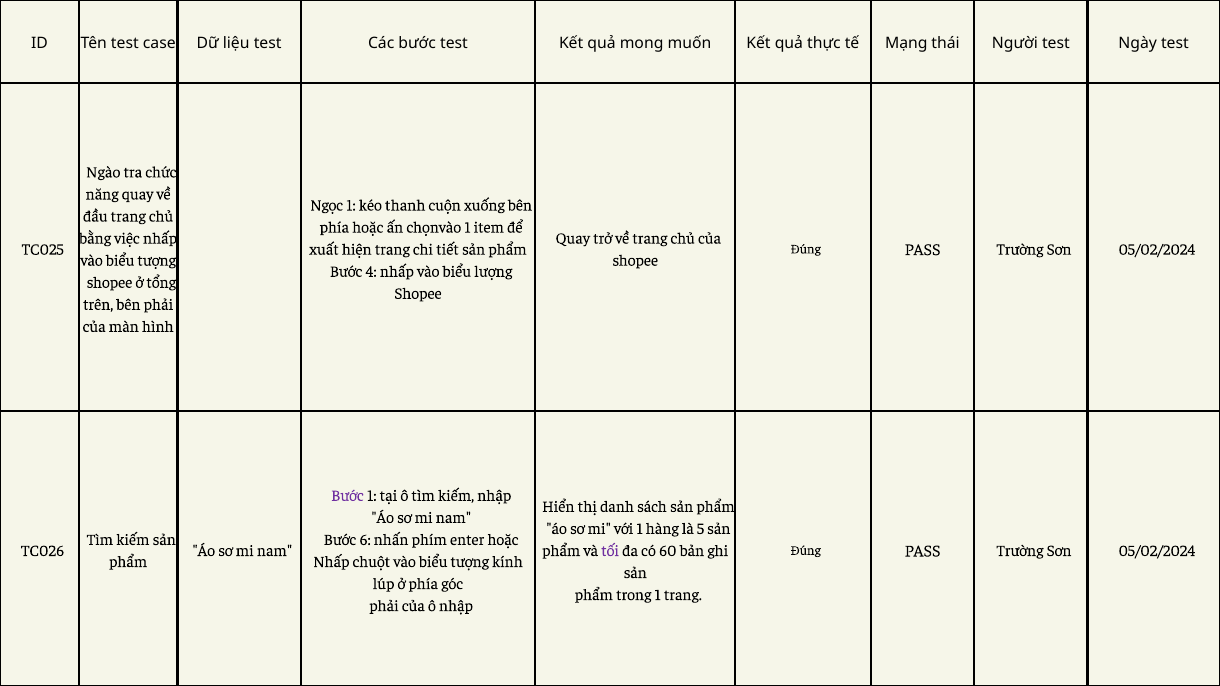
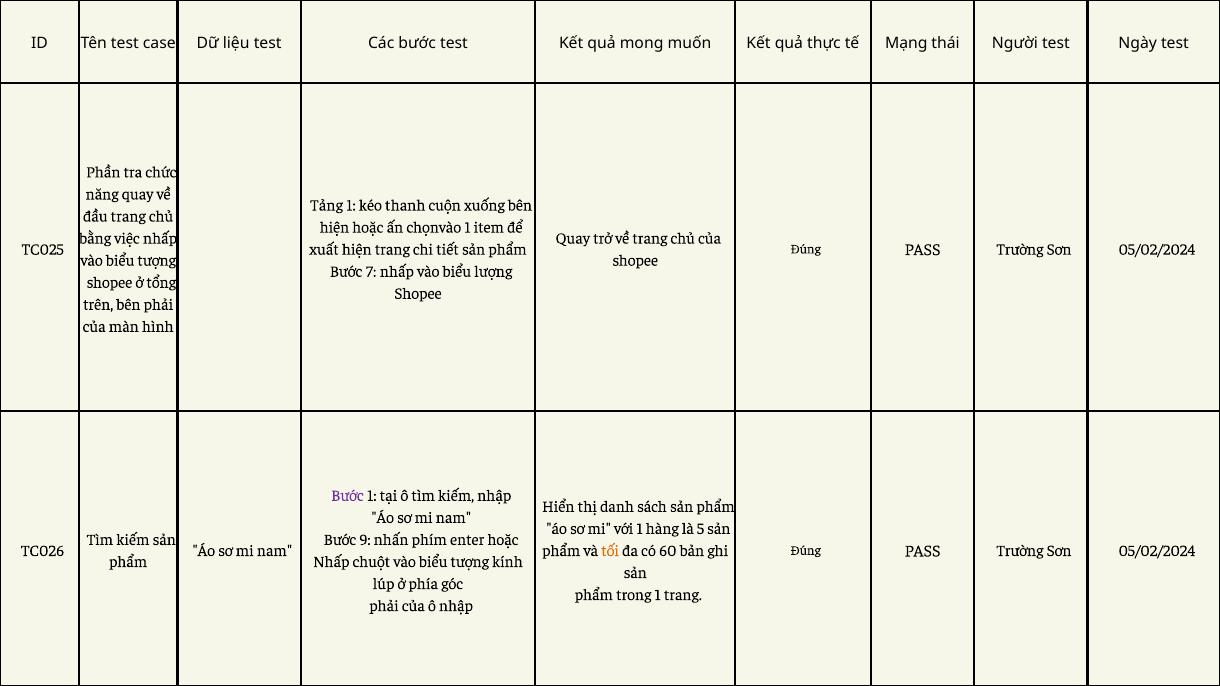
Ngào: Ngào -> Phần
Ngọc: Ngọc -> Tảng
phía at (334, 228): phía -> hiện
4: 4 -> 7
6: 6 -> 9
tối colour: purple -> orange
